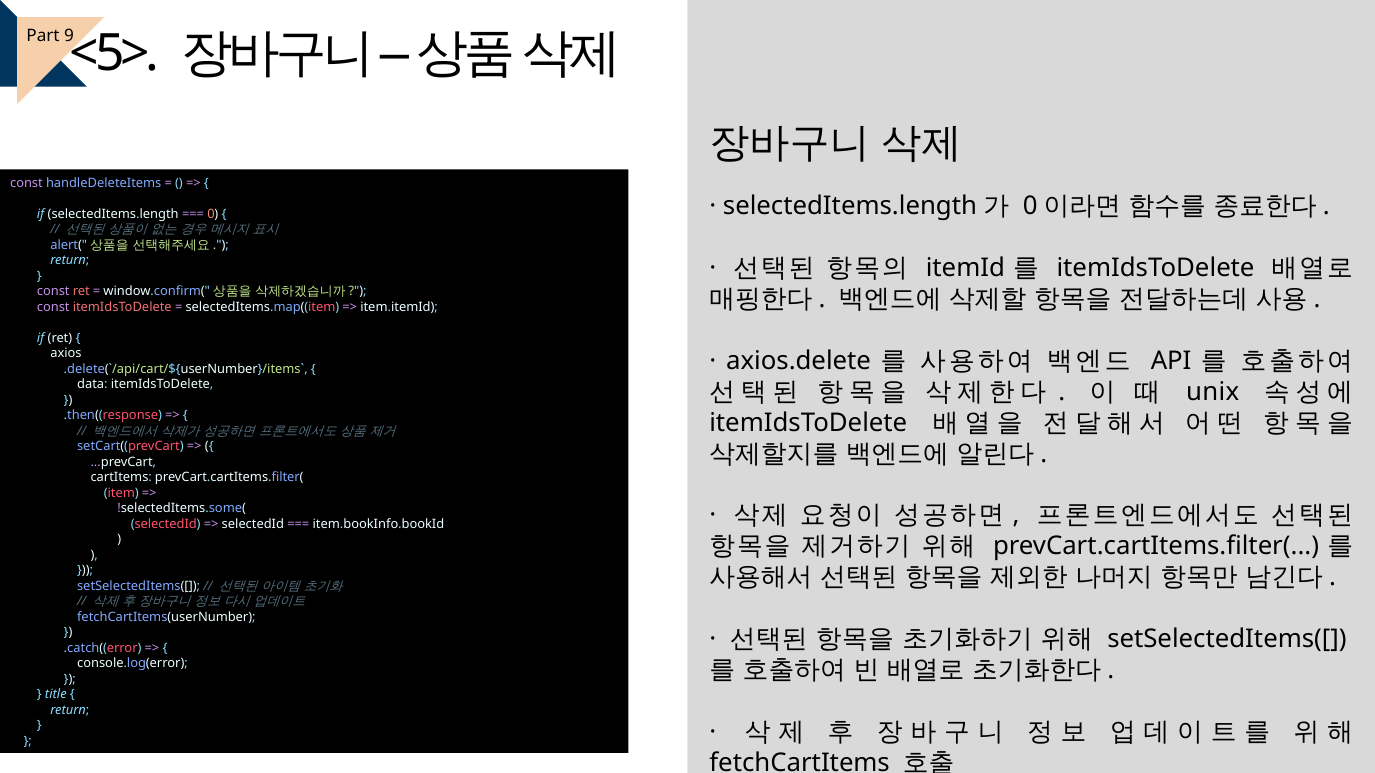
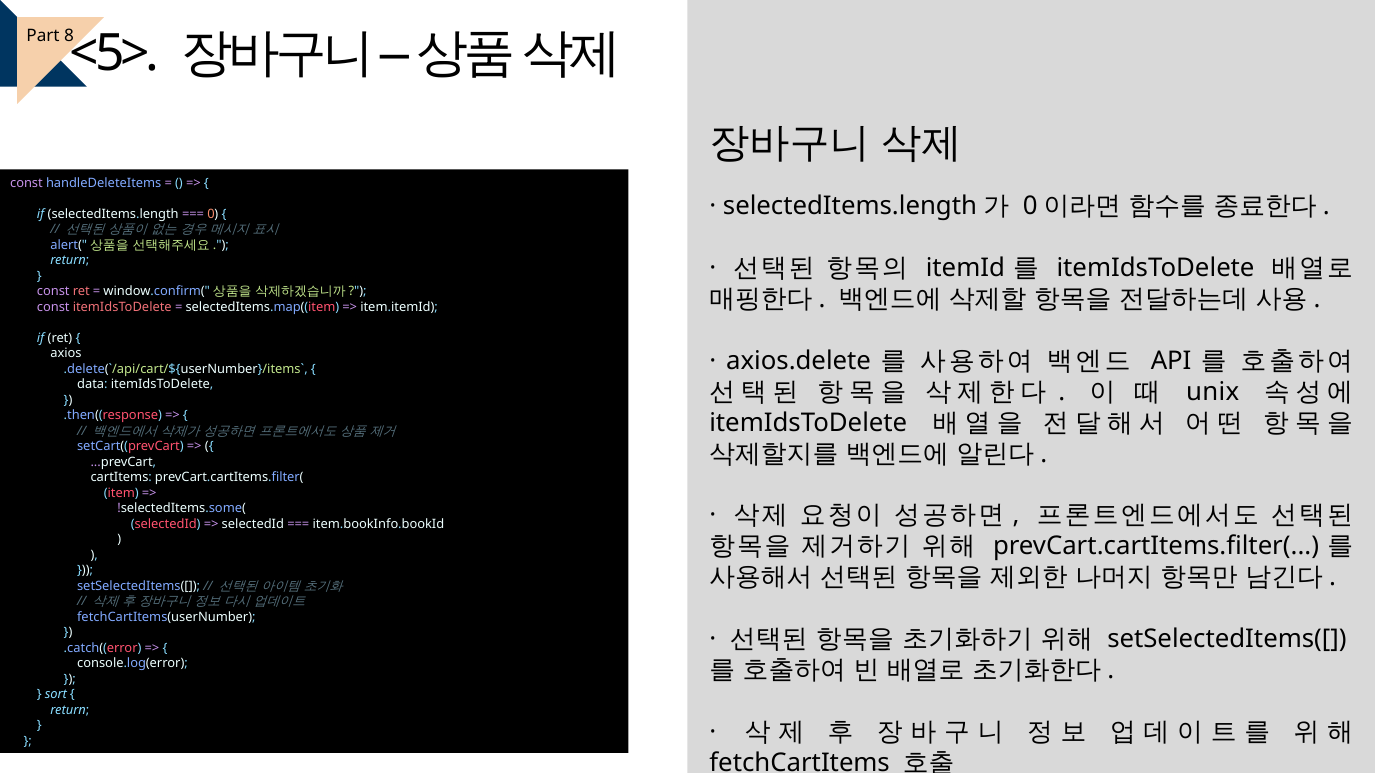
9: 9 -> 8
title: title -> sort
